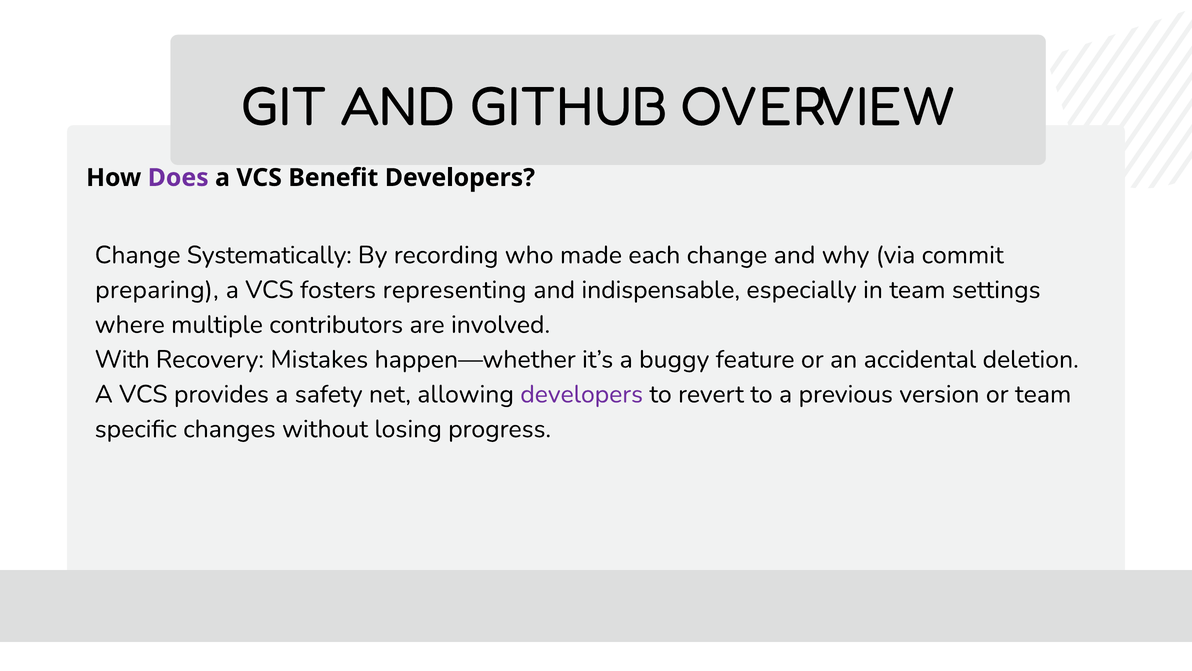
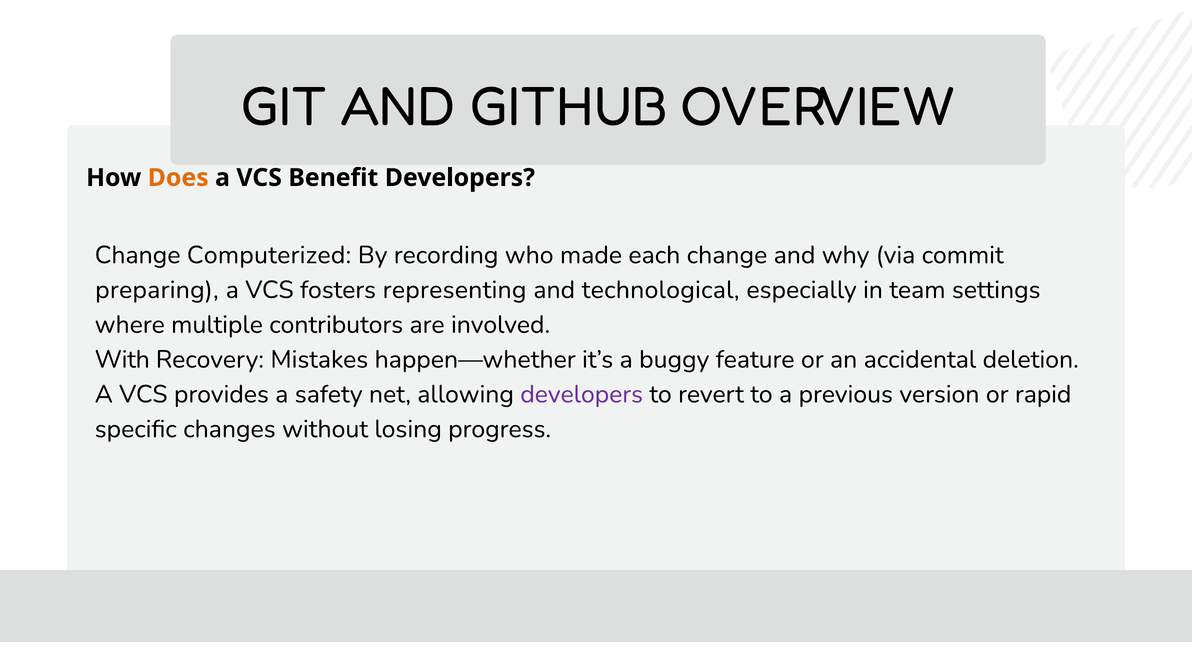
Does colour: purple -> orange
Systematically: Systematically -> Computerized
indispensable: indispensable -> technological
or team: team -> rapid
